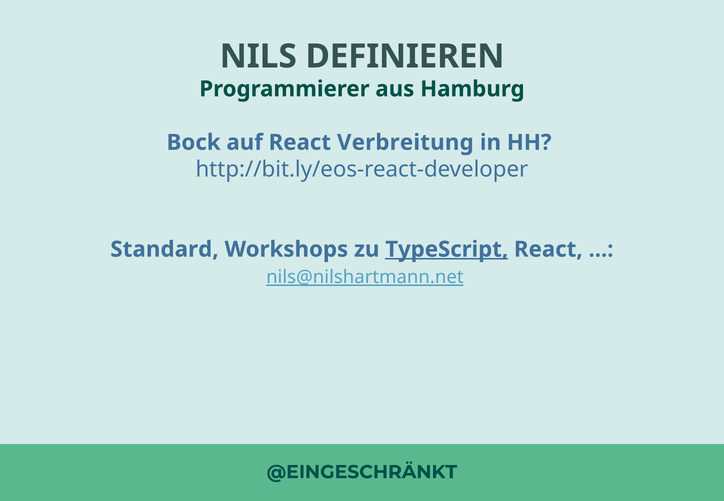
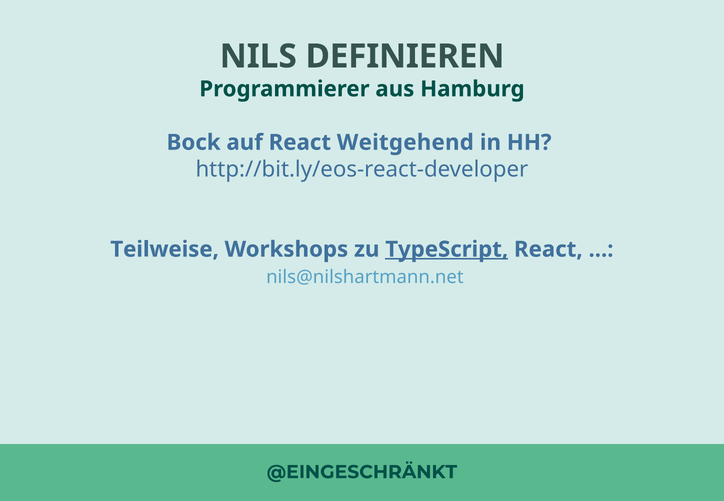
Verbreitung: Verbreitung -> Weitgehend
Standard: Standard -> Teilweise
nils@nilshartmann.net underline: present -> none
